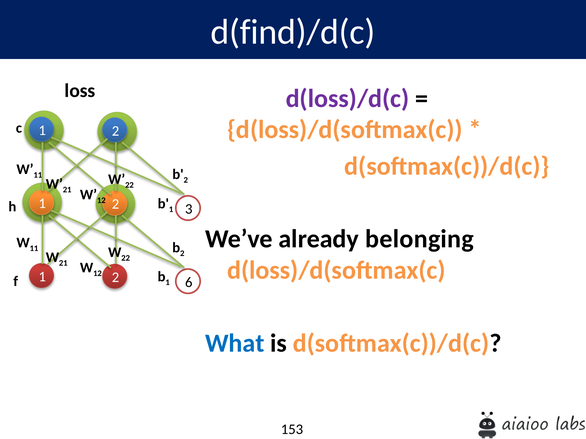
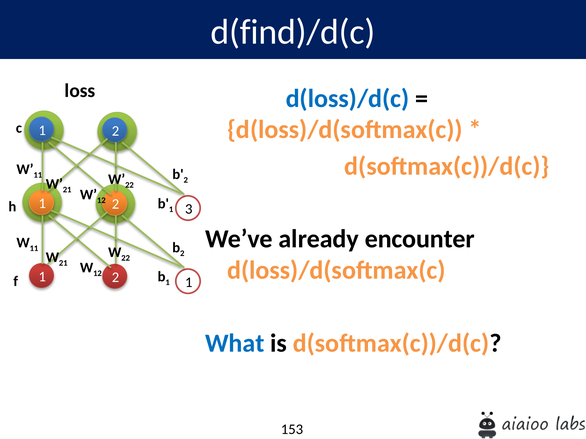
d(loss)/d(c colour: purple -> blue
belonging: belonging -> encounter
6 at (189, 283): 6 -> 1
